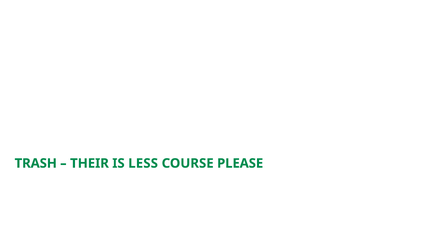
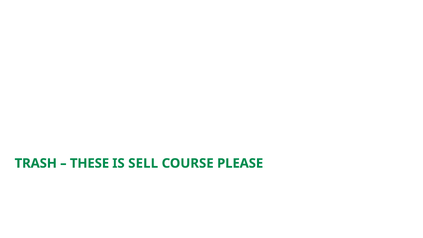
THEIR: THEIR -> THESE
LESS: LESS -> SELL
